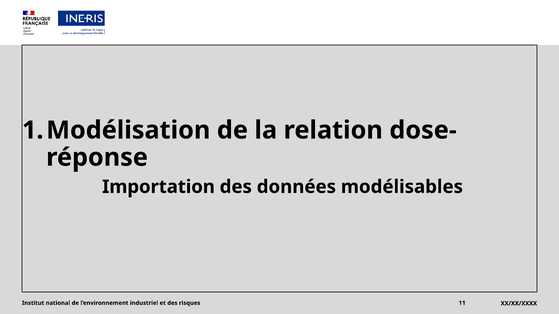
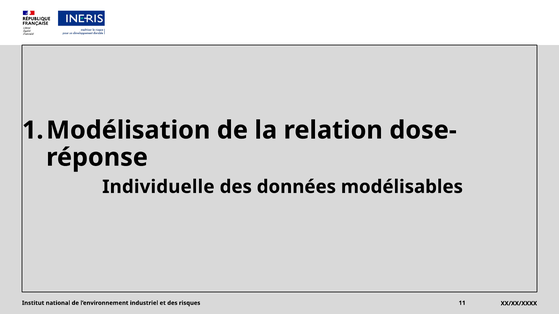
Importation: Importation -> Individuelle
